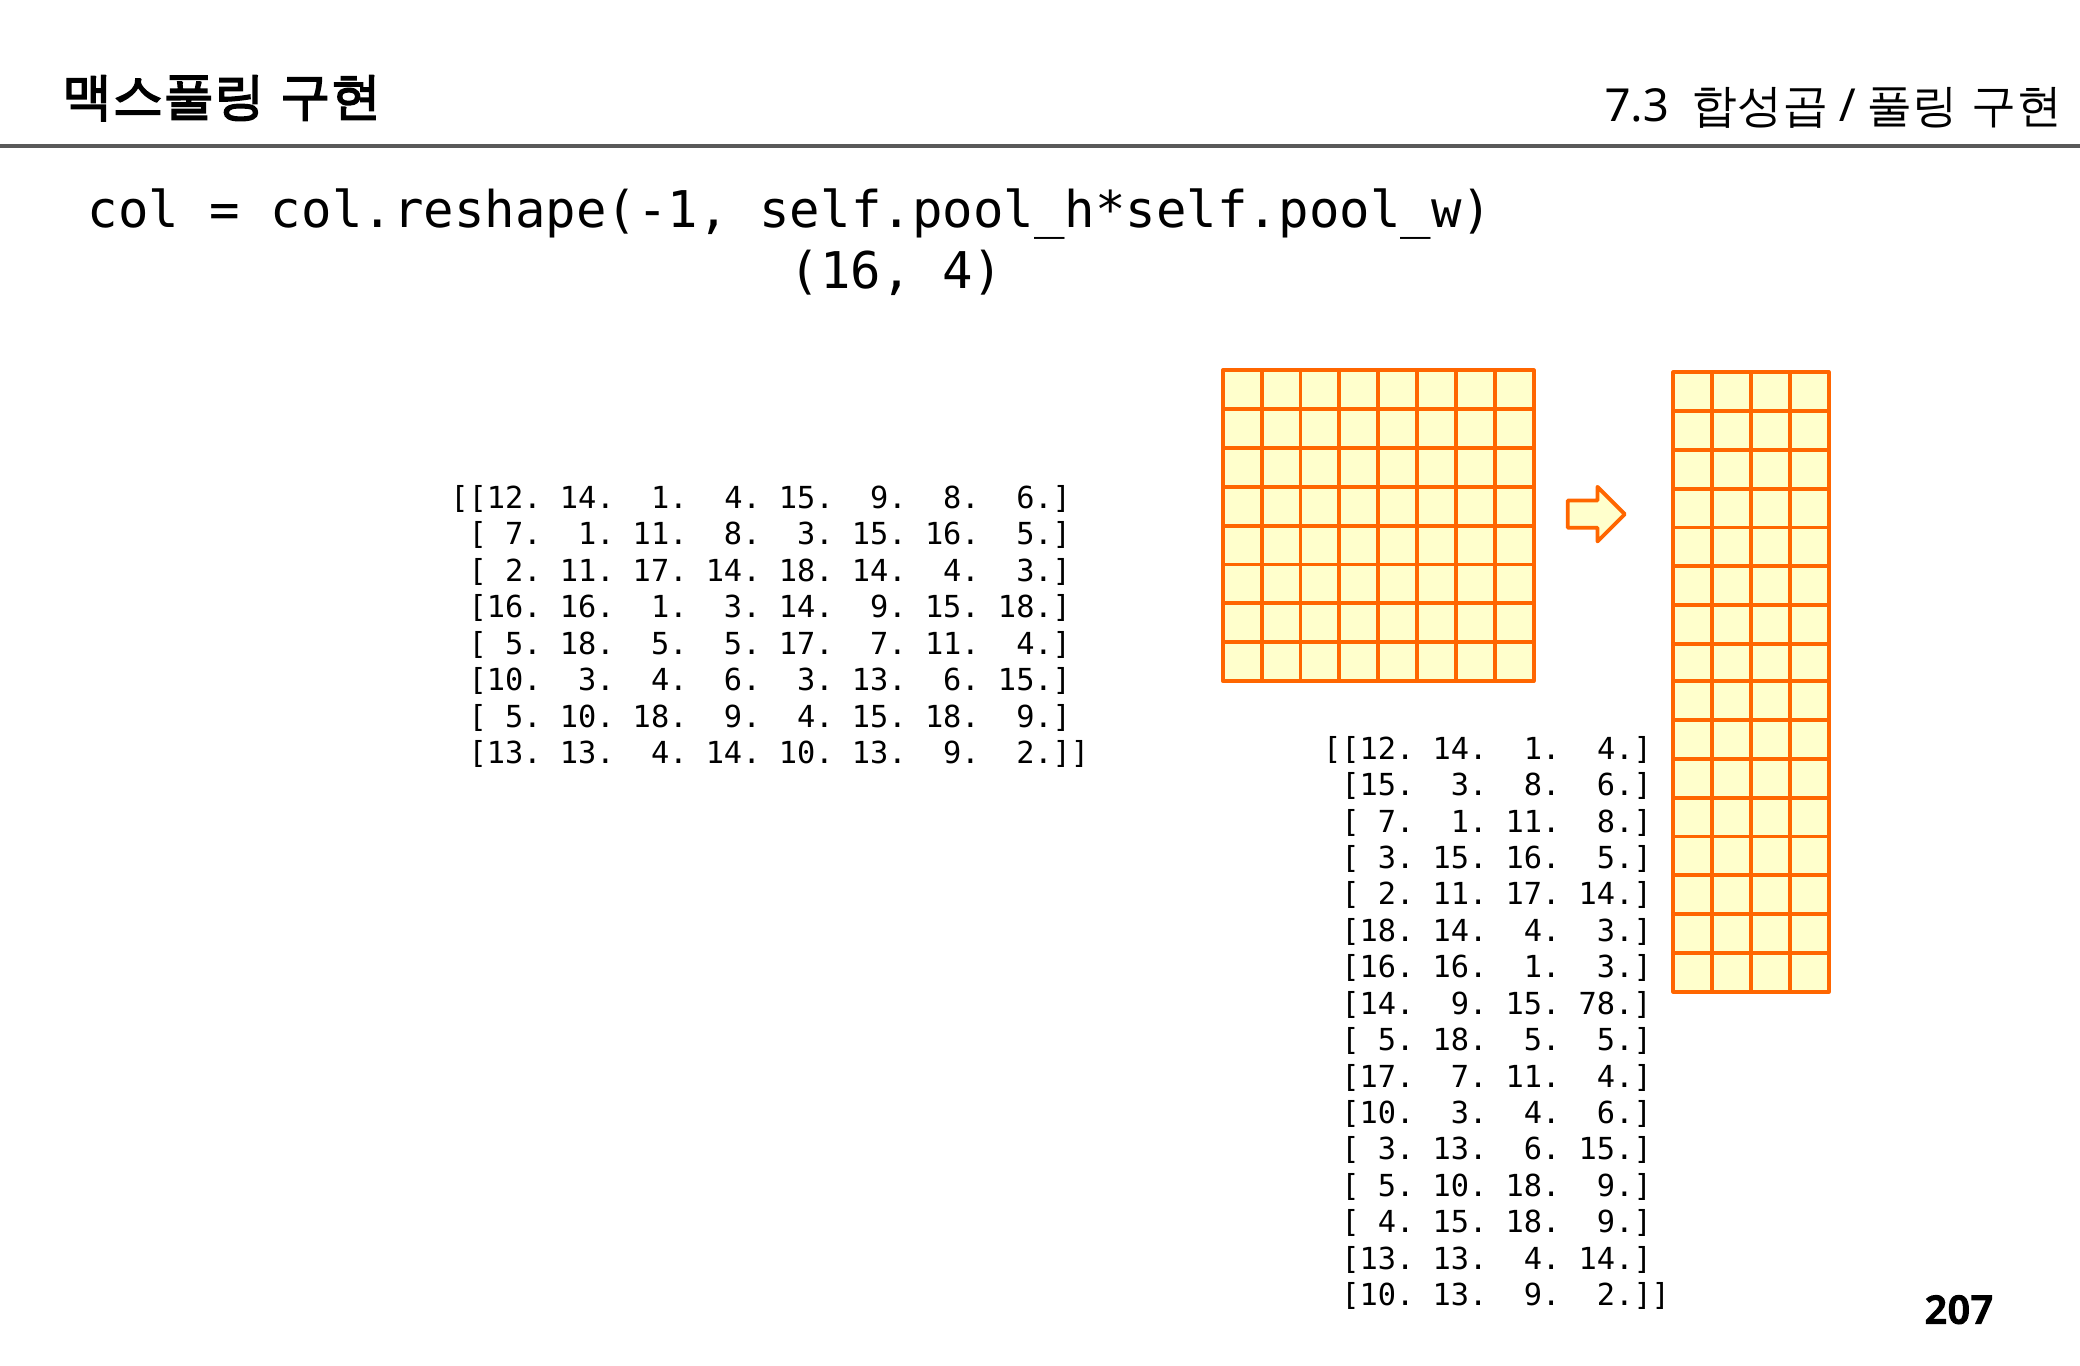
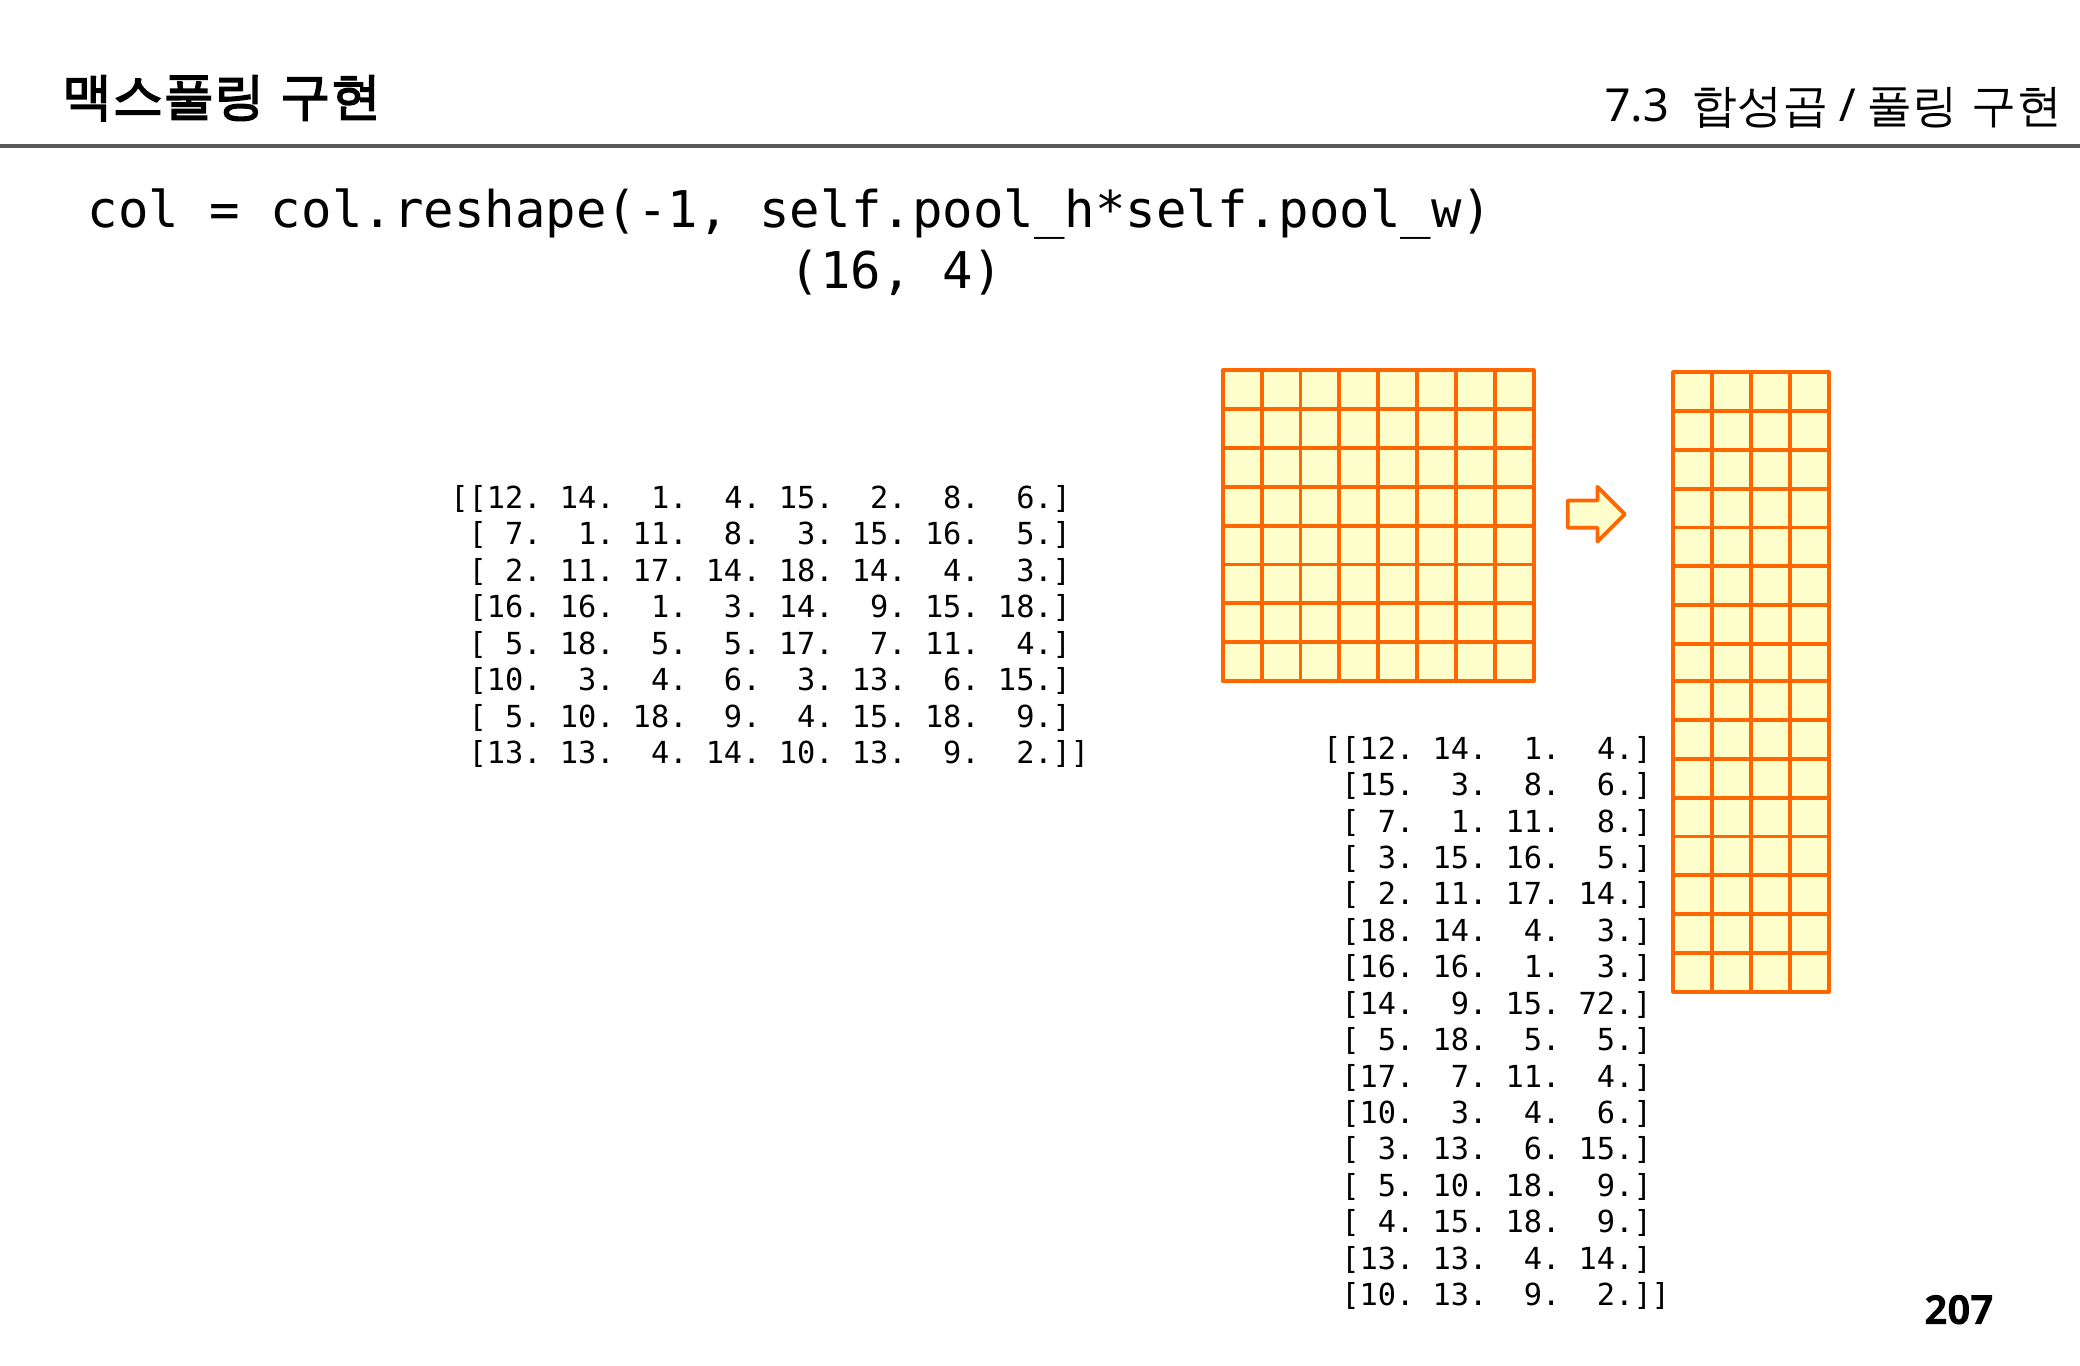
15 9: 9 -> 2
78: 78 -> 72
